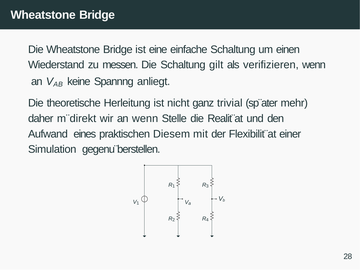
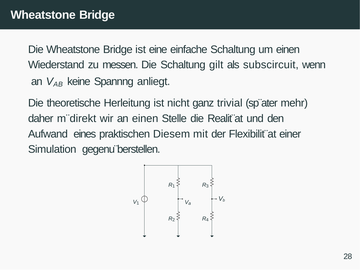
verifizieren: verifizieren -> subscircuit
an wenn: wenn -> einen
